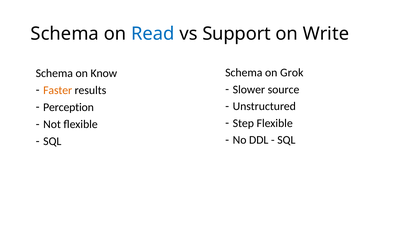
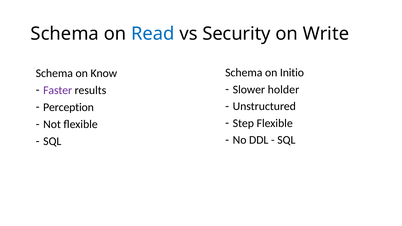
Support: Support -> Security
Grok: Grok -> Initio
source: source -> holder
Faster colour: orange -> purple
